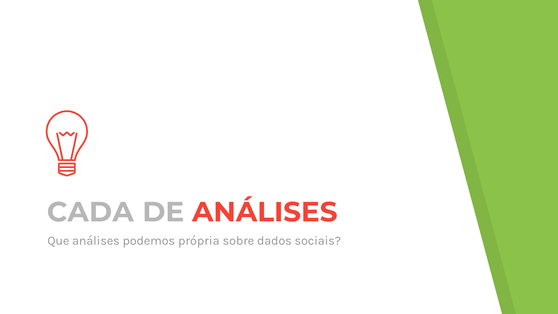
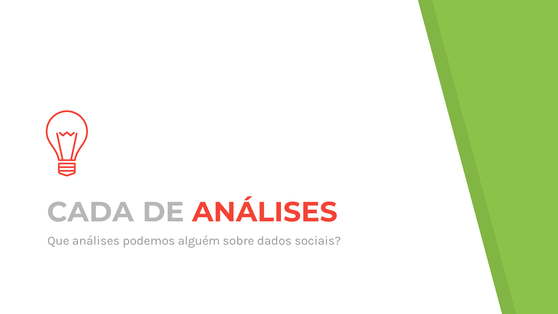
própria: própria -> alguém
